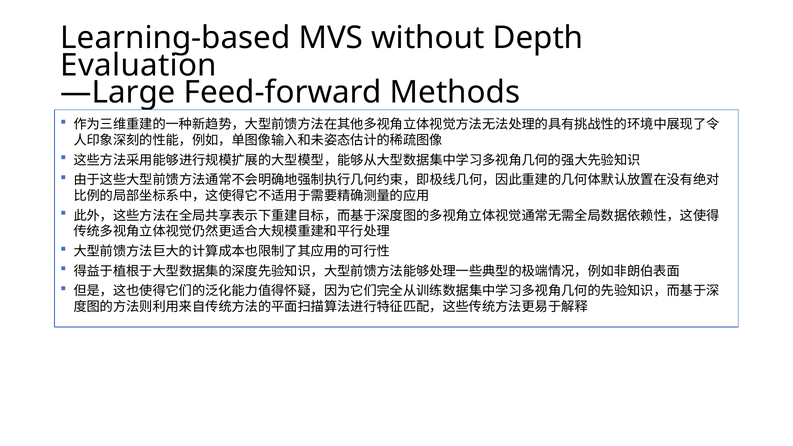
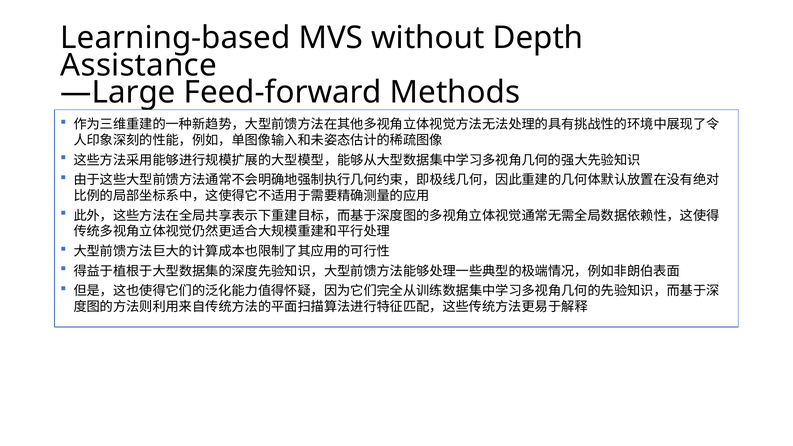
Evaluation: Evaluation -> Assistance
